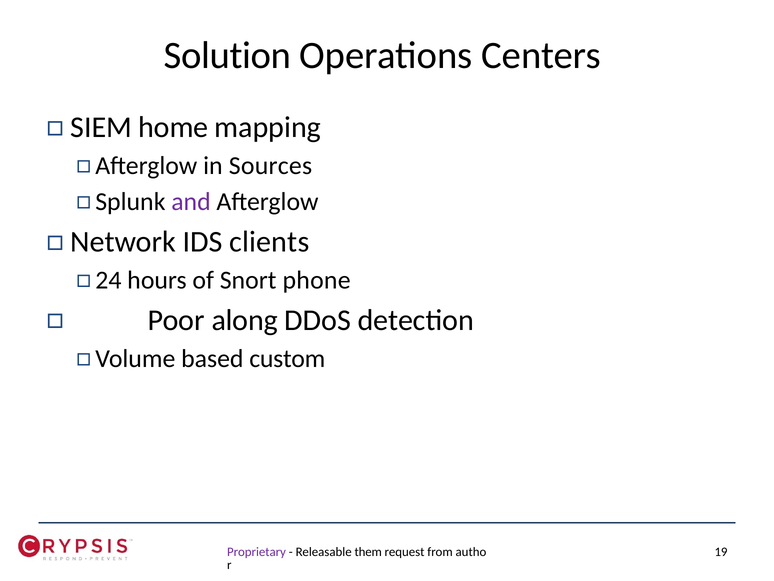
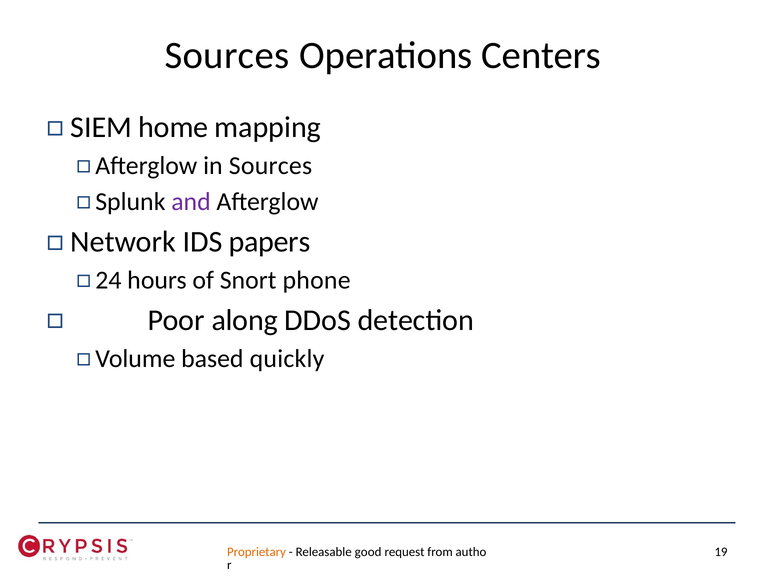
Solution at (227, 56): Solution -> Sources
clients: clients -> papers
custom: custom -> quickly
Proprietary colour: purple -> orange
them: them -> good
